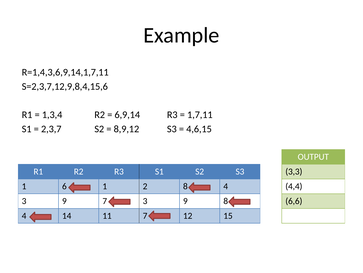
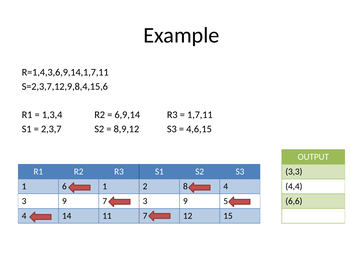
9 8: 8 -> 5
